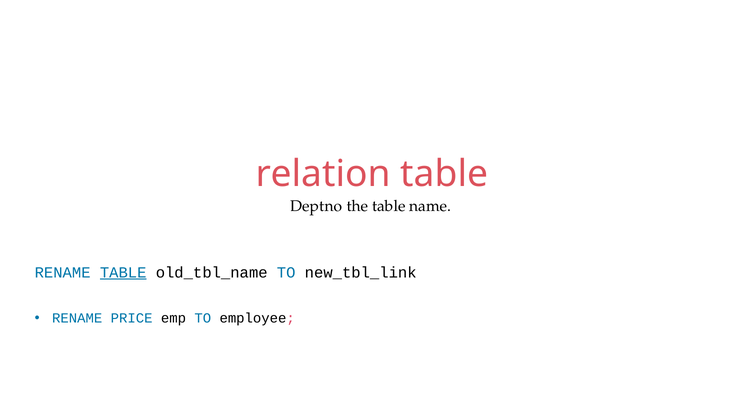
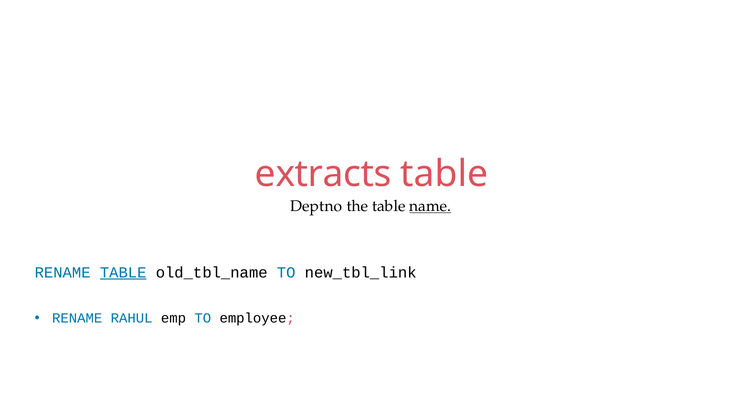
relation: relation -> extracts
name underline: none -> present
PRICE: PRICE -> RAHUL
